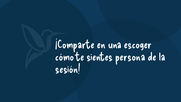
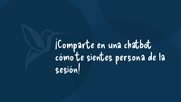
escoger: escoger -> chatbot
